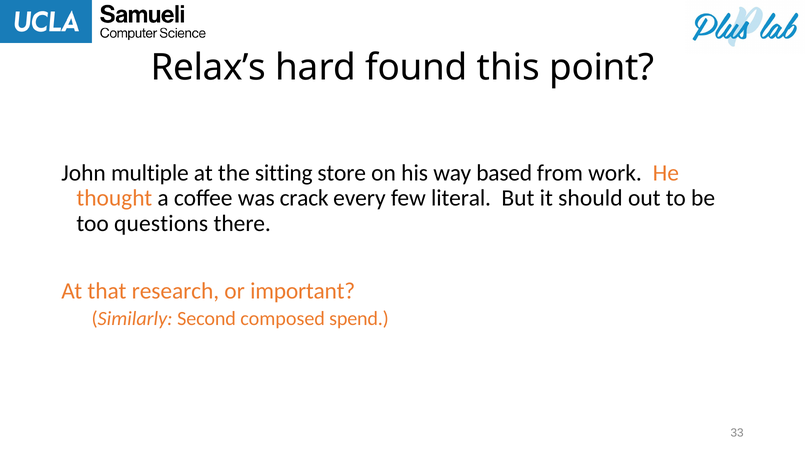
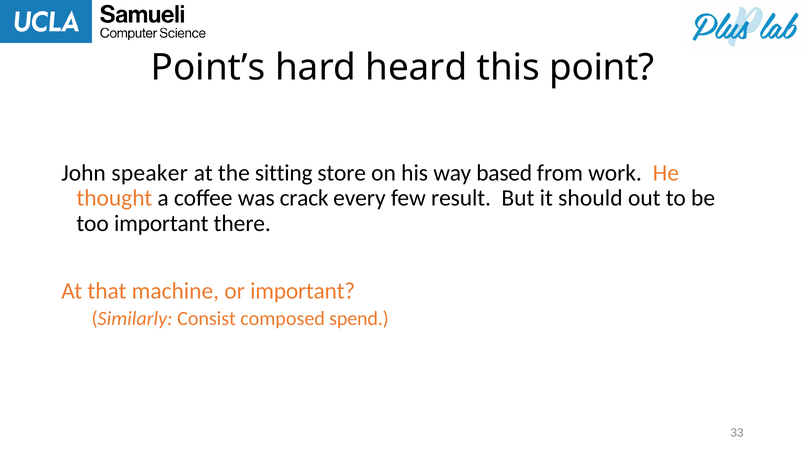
Relax’s: Relax’s -> Point’s
found: found -> heard
multiple: multiple -> speaker
literal: literal -> result
too questions: questions -> important
research: research -> machine
Second: Second -> Consist
